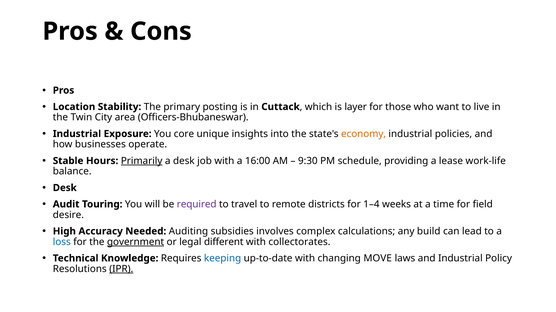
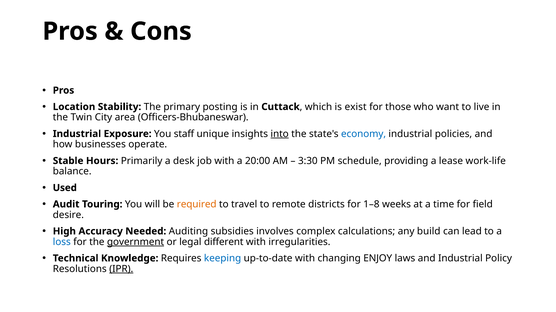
layer: layer -> exist
core: core -> staff
into underline: none -> present
economy colour: orange -> blue
Primarily underline: present -> none
16:00: 16:00 -> 20:00
9:30: 9:30 -> 3:30
Desk at (65, 188): Desk -> Used
required colour: purple -> orange
1–4: 1–4 -> 1–8
collectorates: collectorates -> irregularities
MOVE: MOVE -> ENJOY
